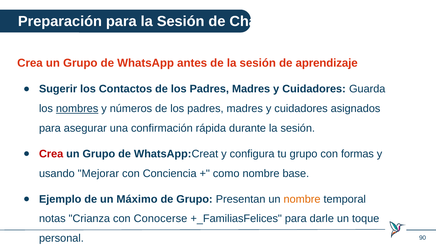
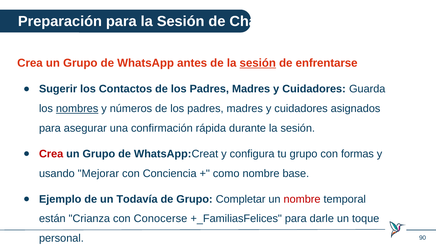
sesión at (258, 63) underline: none -> present
aprendizaje: aprendizaje -> enfrentarse
Máximo: Máximo -> Todavía
Presentan: Presentan -> Completar
nombre at (302, 199) colour: orange -> red
notas: notas -> están
